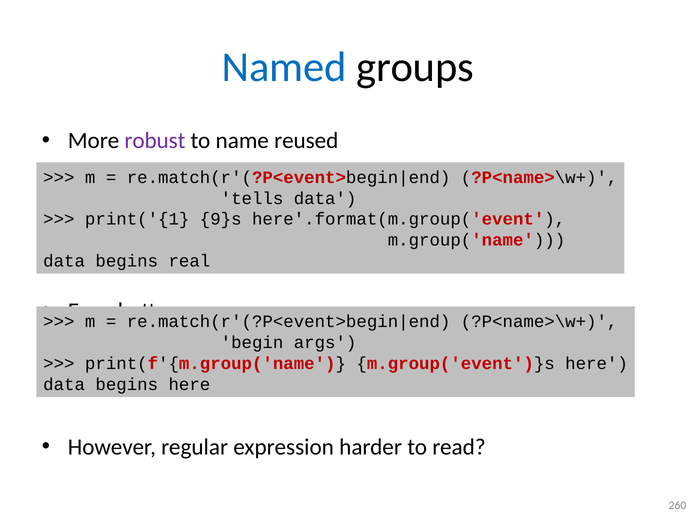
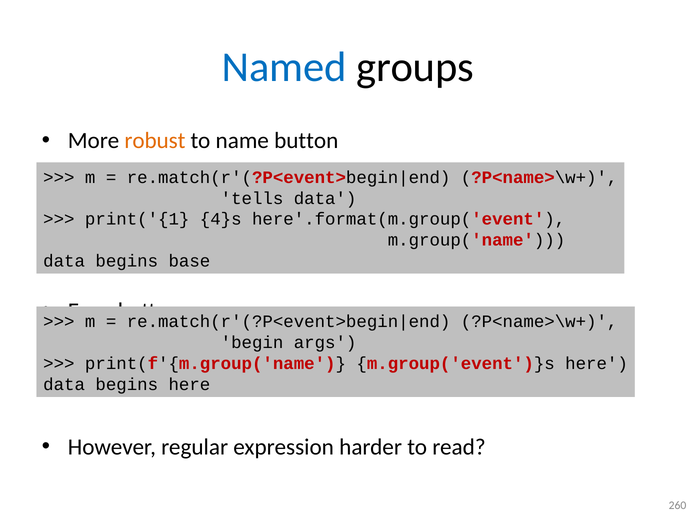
robust colour: purple -> orange
reused: reused -> button
9}s: 9}s -> 4}s
real: real -> base
